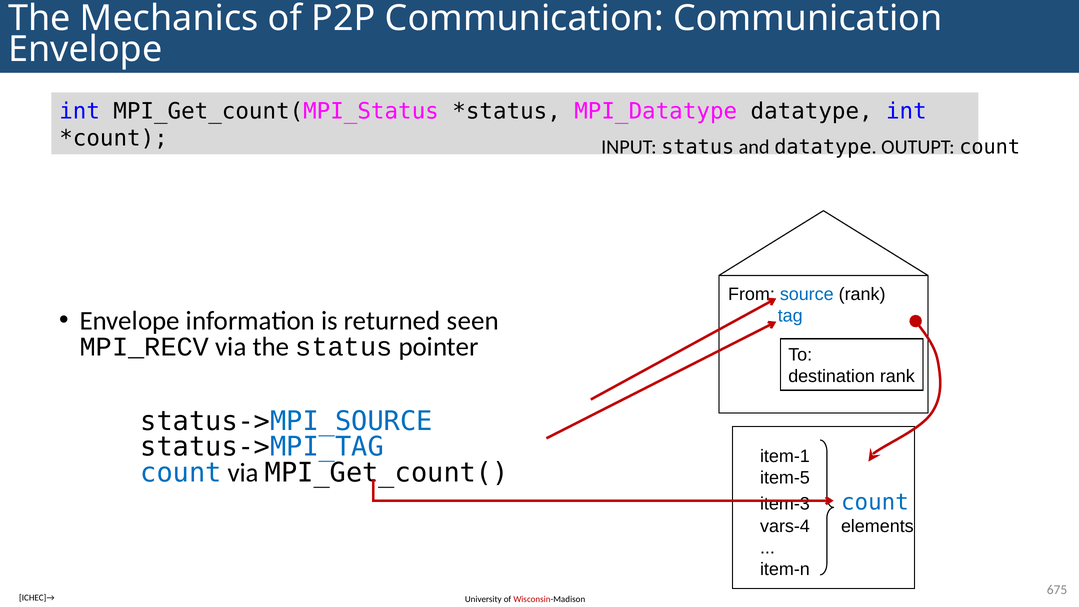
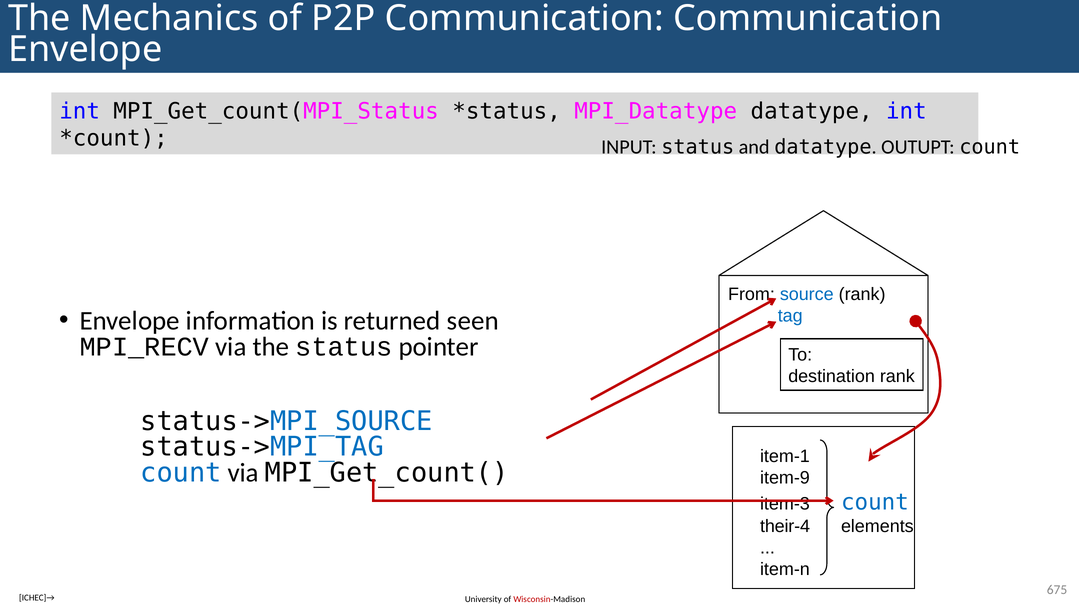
item-5: item-5 -> item-9
vars-4: vars-4 -> their-4
